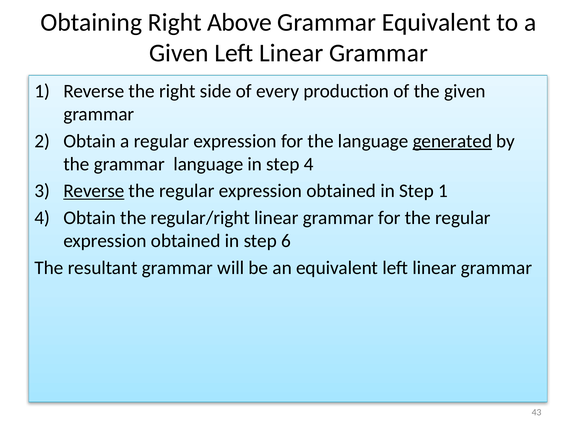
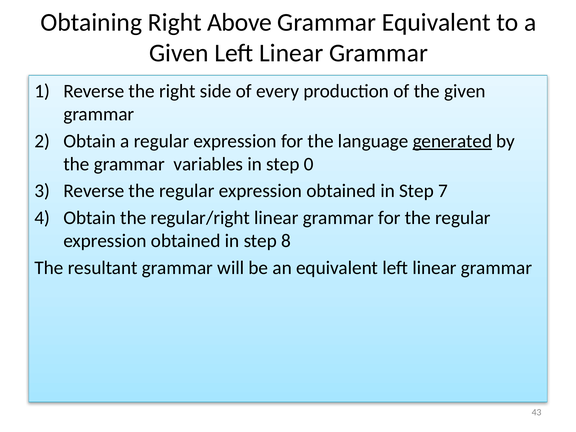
grammar language: language -> variables
step 4: 4 -> 0
Reverse at (94, 191) underline: present -> none
Step 1: 1 -> 7
6: 6 -> 8
